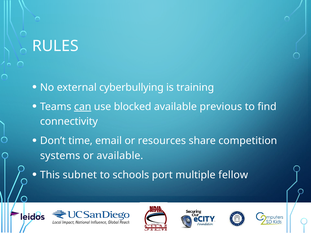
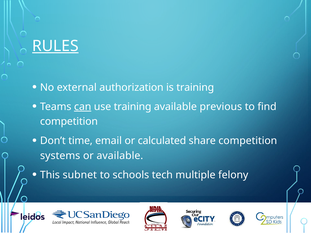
RULES underline: none -> present
cyberbullying: cyberbullying -> authorization
use blocked: blocked -> training
connectivity at (69, 122): connectivity -> competition
resources: resources -> calculated
port: port -> tech
fellow: fellow -> felony
